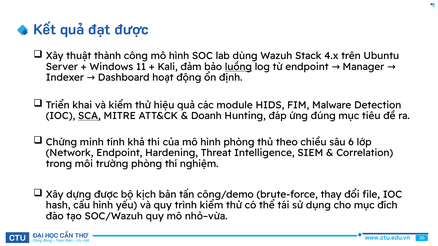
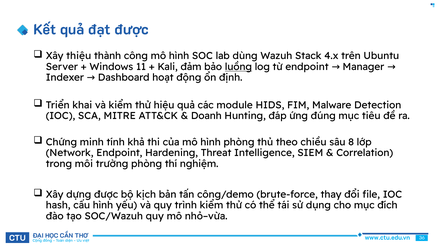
thuật: thuật -> thiệu
SCA underline: present -> none
6: 6 -> 8
